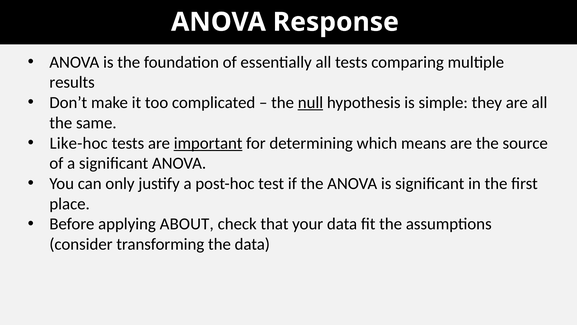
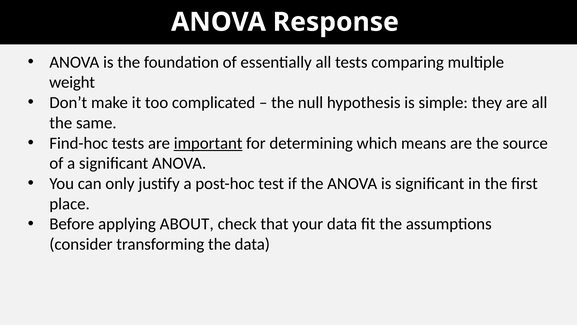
results: results -> weight
null underline: present -> none
Like-hoc: Like-hoc -> Find-hoc
